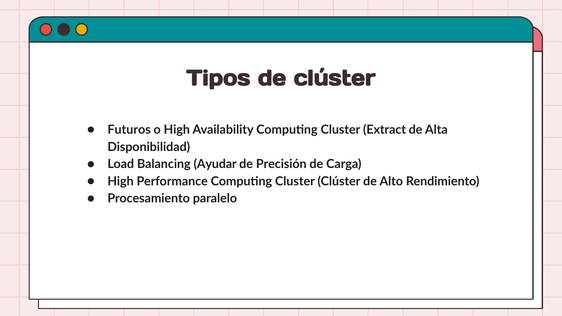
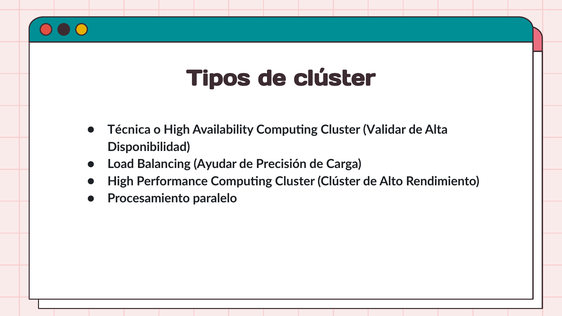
Futuros: Futuros -> Técnica
Extract: Extract -> Validar
